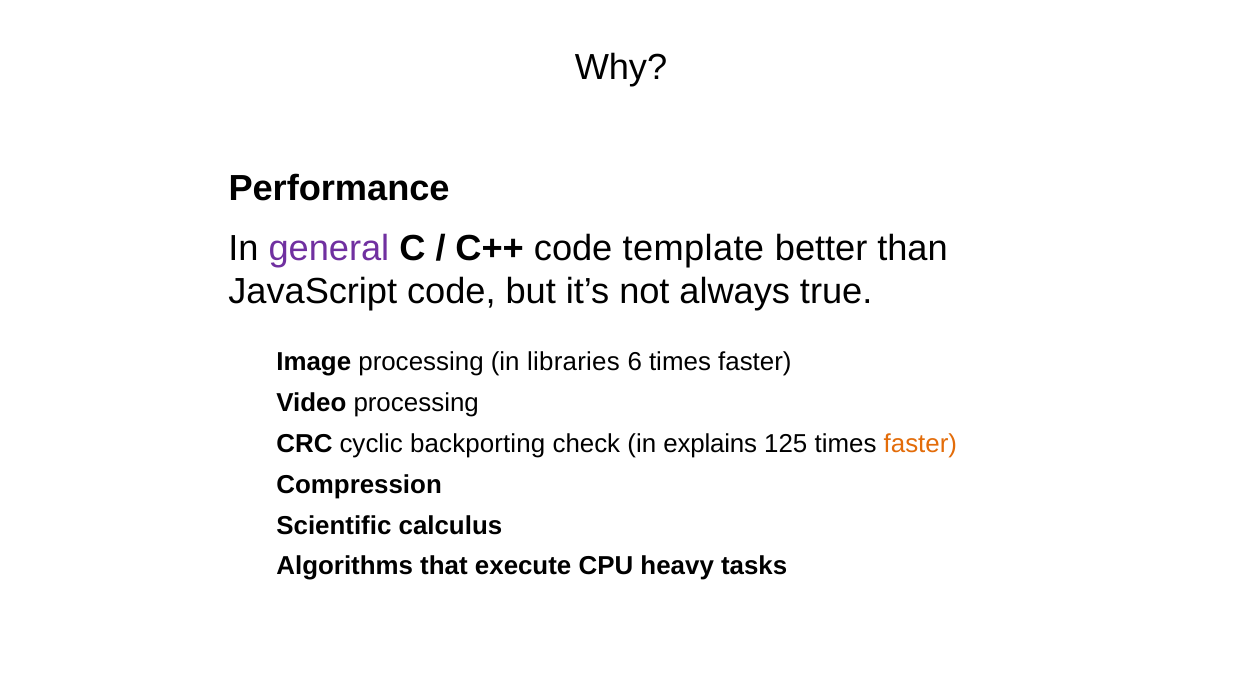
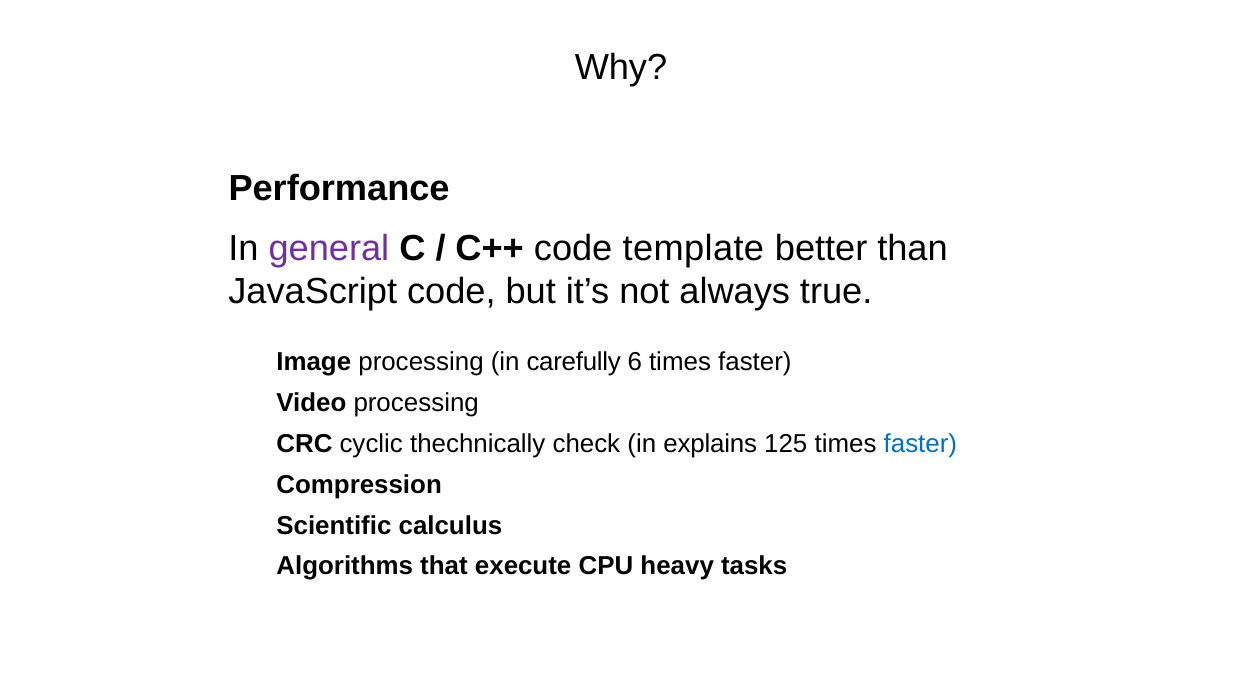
libraries: libraries -> carefully
backporting: backporting -> thechnically
faster at (920, 443) colour: orange -> blue
